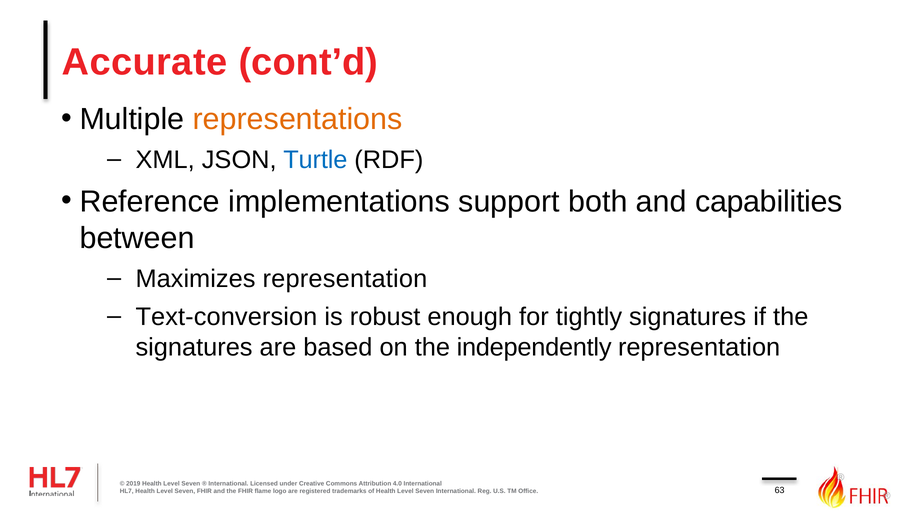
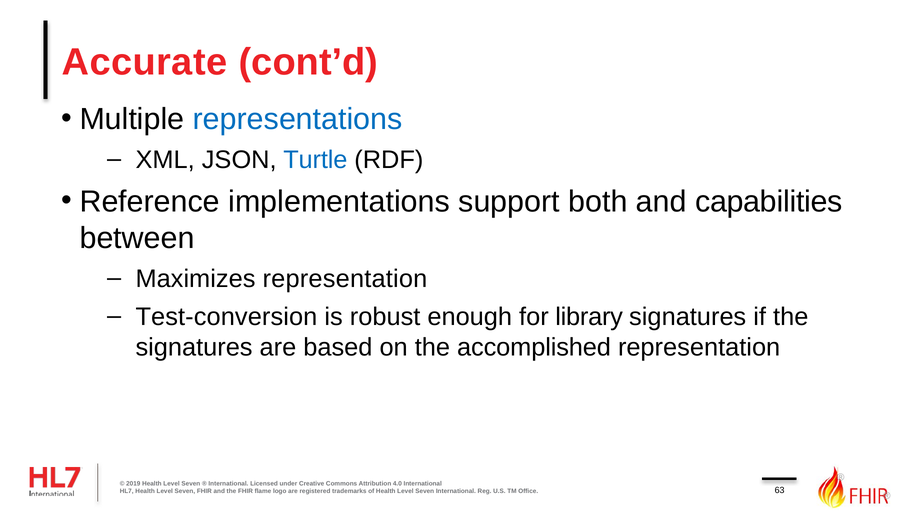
representations colour: orange -> blue
Text-conversion: Text-conversion -> Test-conversion
tightly: tightly -> library
independently: independently -> accomplished
